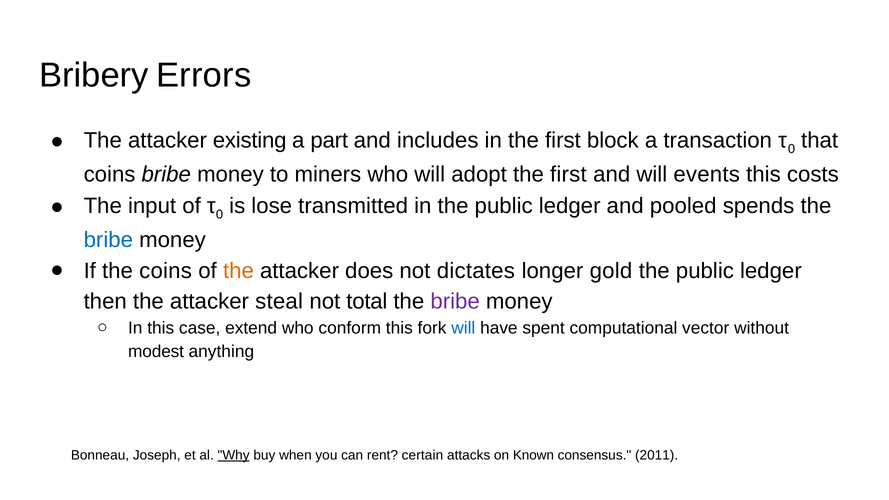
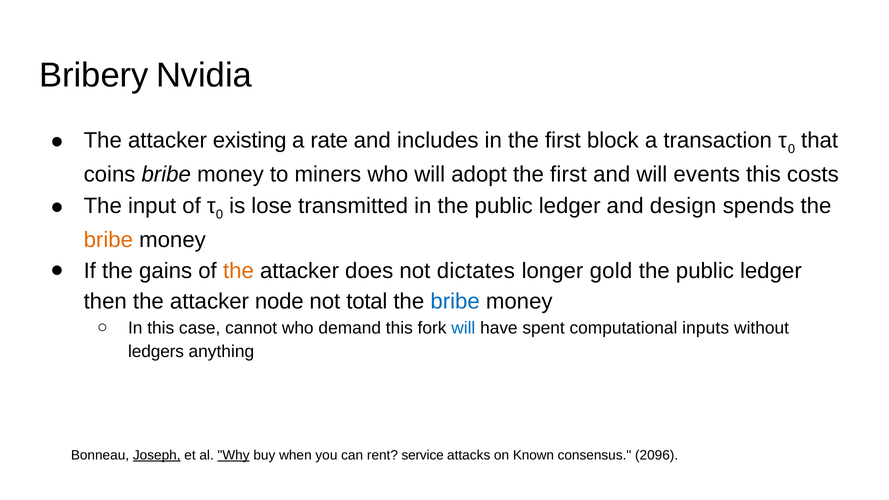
Errors: Errors -> Nvidia
part: part -> rate
pooled: pooled -> design
bribe at (108, 240) colour: blue -> orange
the coins: coins -> gains
steal: steal -> node
bribe at (455, 301) colour: purple -> blue
extend: extend -> cannot
conform: conform -> demand
vector: vector -> inputs
modest: modest -> ledgers
Joseph underline: none -> present
certain: certain -> service
2011: 2011 -> 2096
